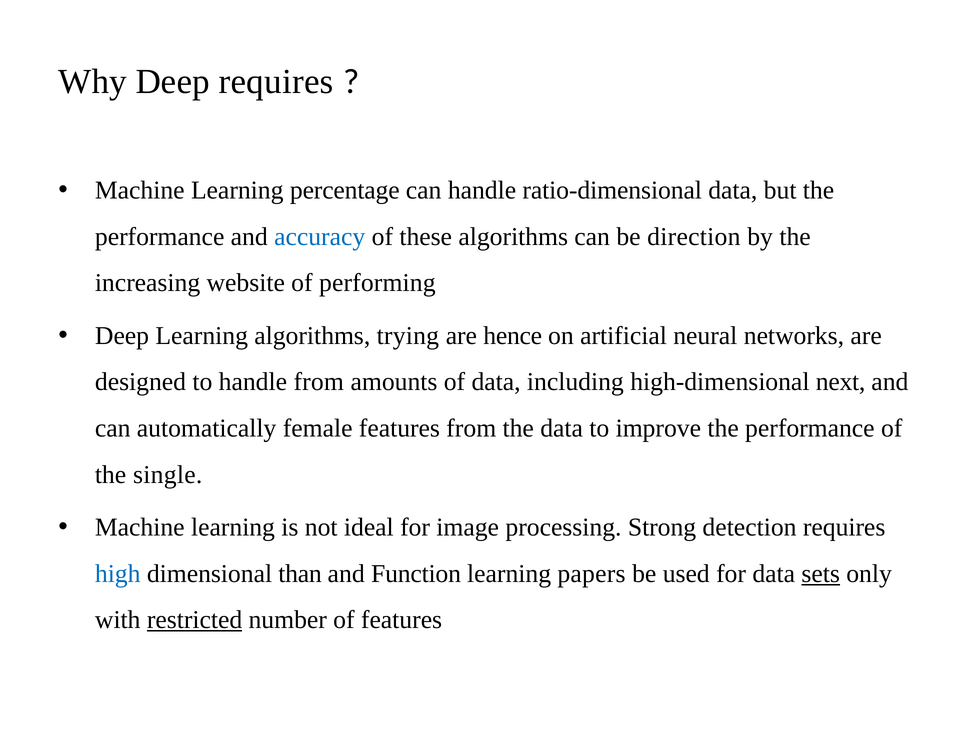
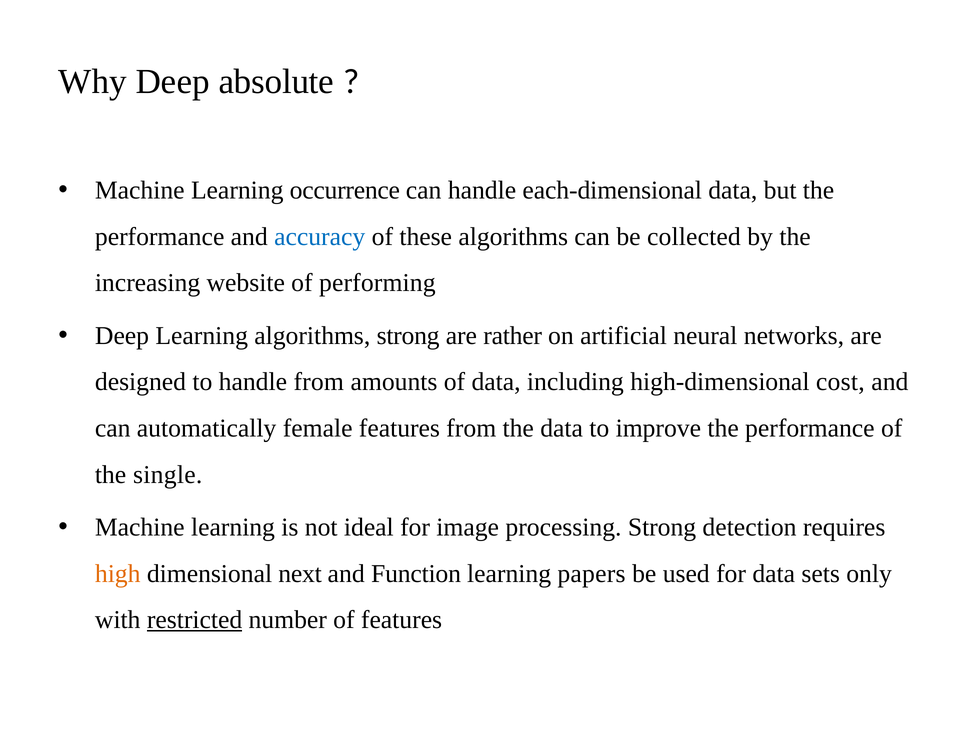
Deep requires: requires -> absolute
percentage: percentage -> occurrence
ratio-dimensional: ratio-dimensional -> each-dimensional
direction: direction -> collected
algorithms trying: trying -> strong
hence: hence -> rather
next: next -> cost
high colour: blue -> orange
than: than -> next
sets underline: present -> none
